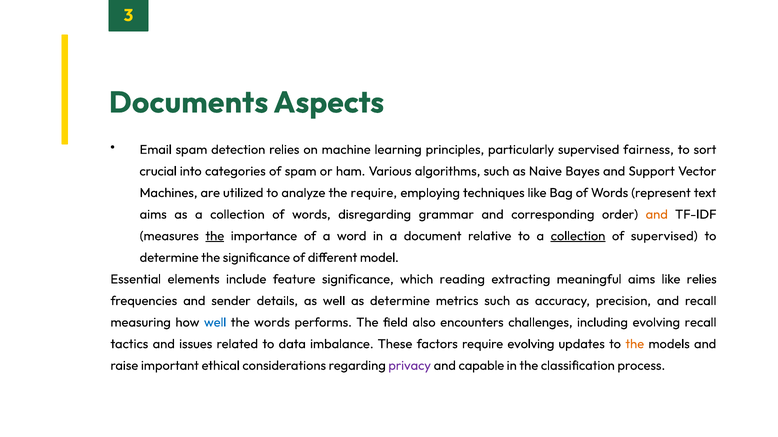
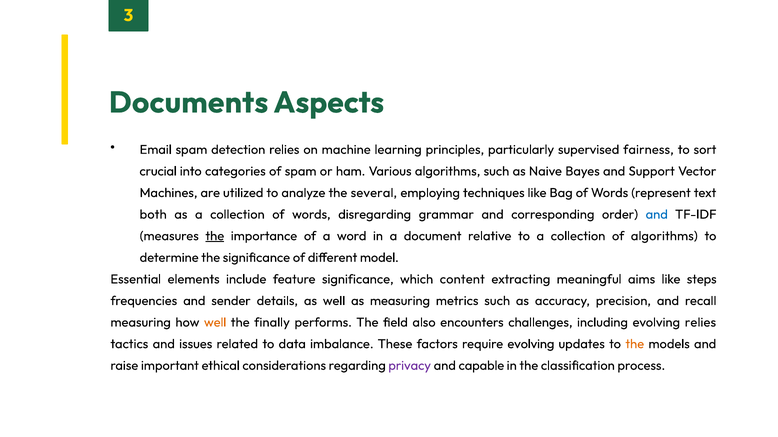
the require: require -> several
aims at (153, 215): aims -> both
and at (657, 215) colour: orange -> blue
collection at (578, 236) underline: present -> none
of supervised: supervised -> algorithms
reading: reading -> content
like relies: relies -> steps
as determine: determine -> measuring
well at (215, 323) colour: blue -> orange
the words: words -> finally
evolving recall: recall -> relies
